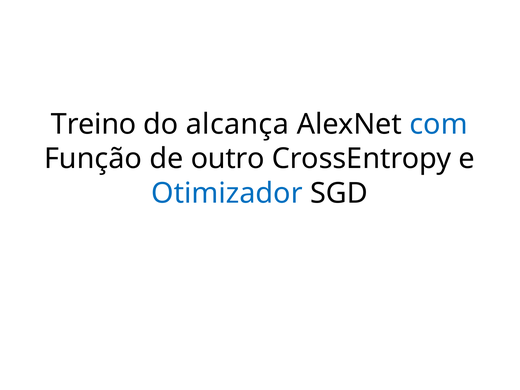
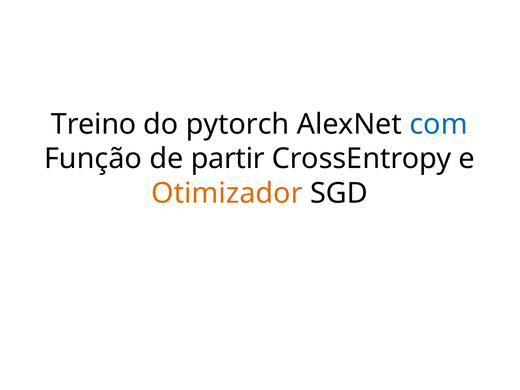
alcança: alcança -> pytorch
outro: outro -> partir
Otimizador colour: blue -> orange
